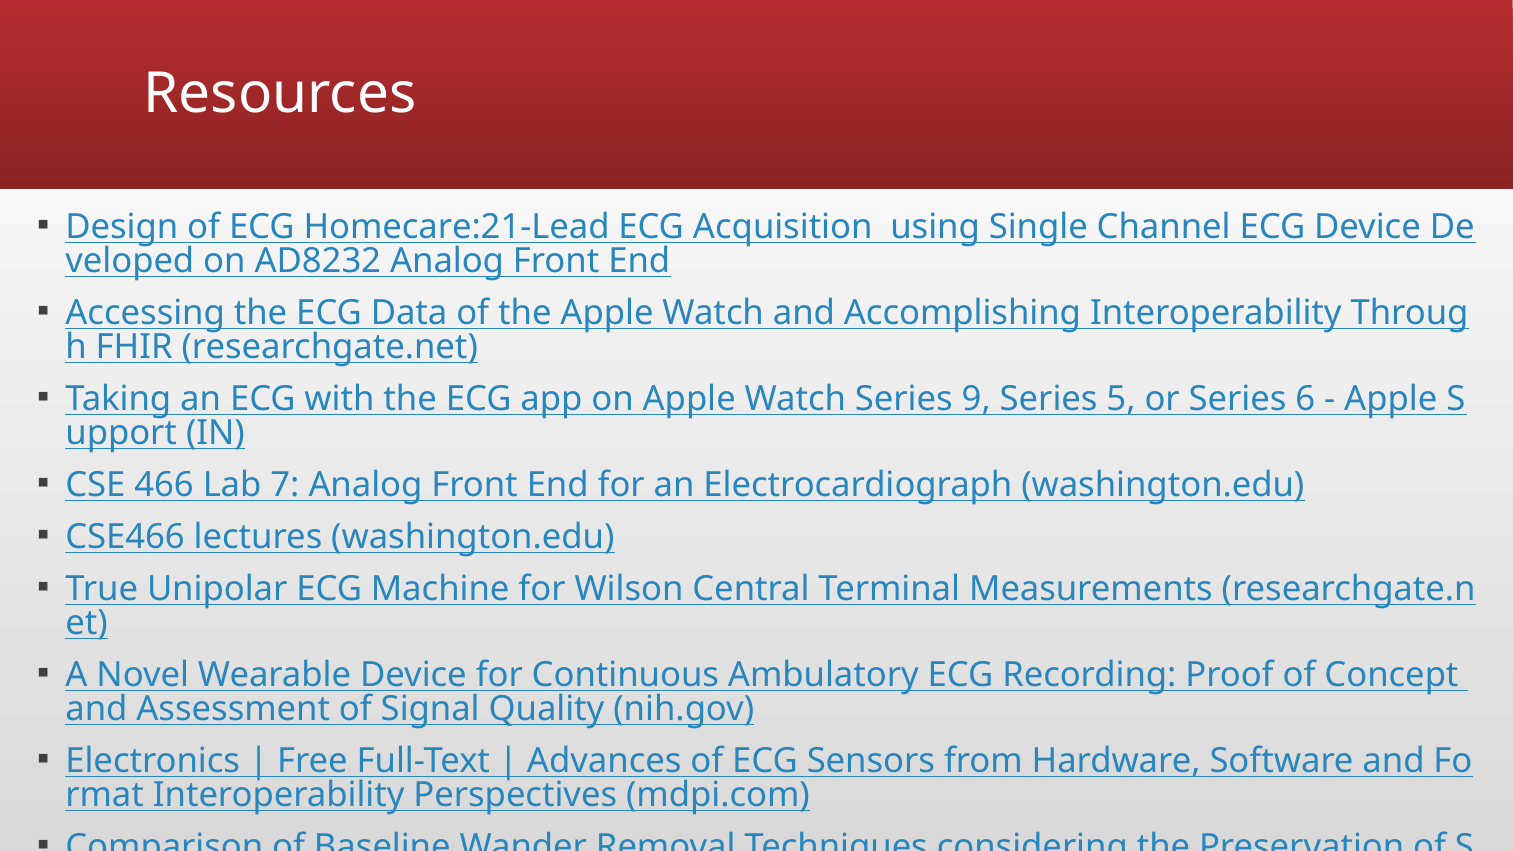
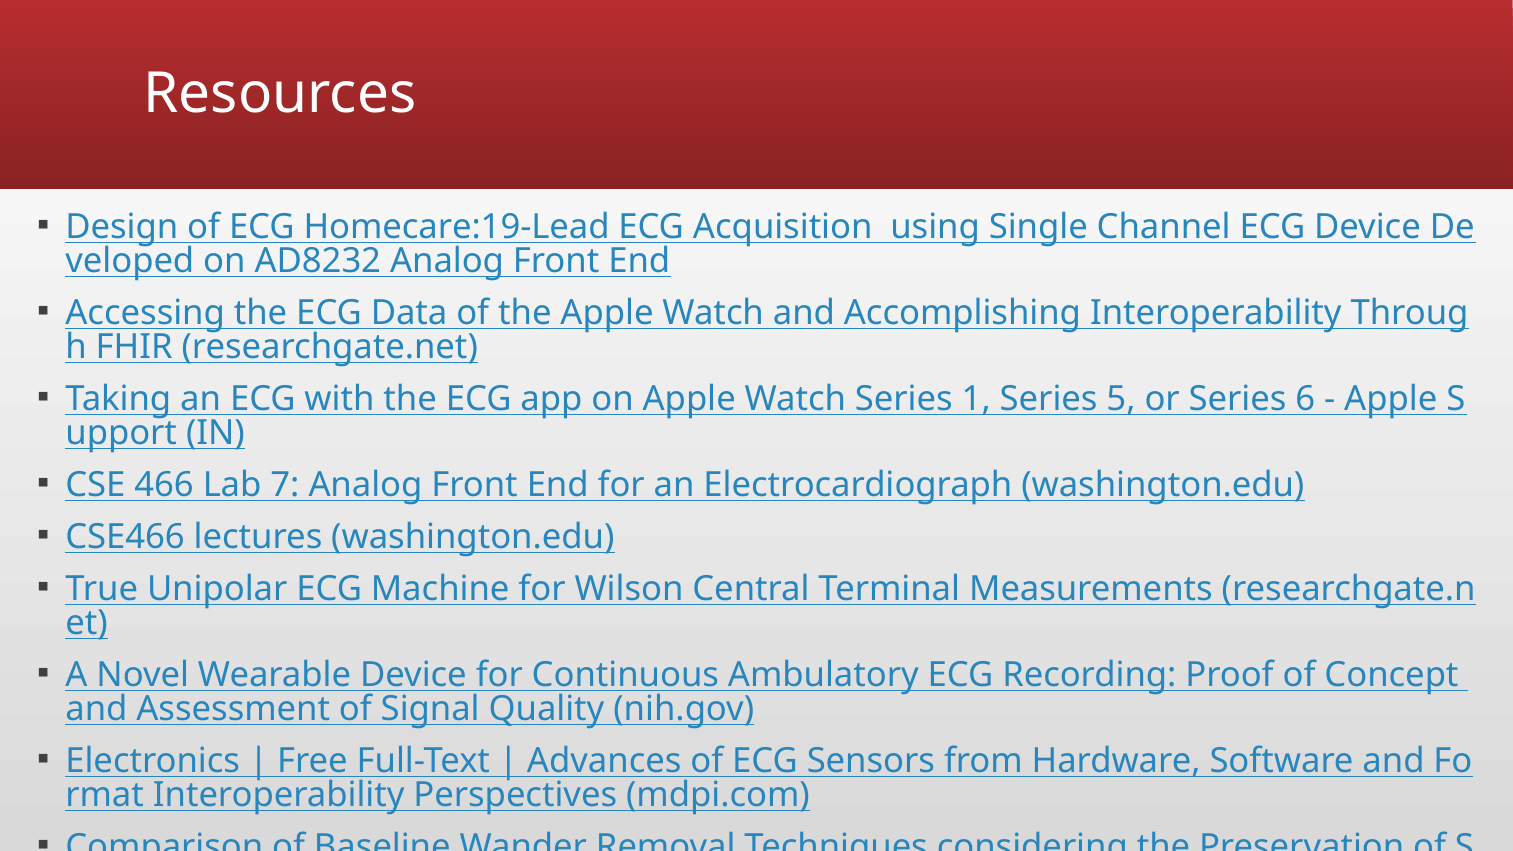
Homecare:21-Lead: Homecare:21-Lead -> Homecare:19-Lead
9: 9 -> 1
